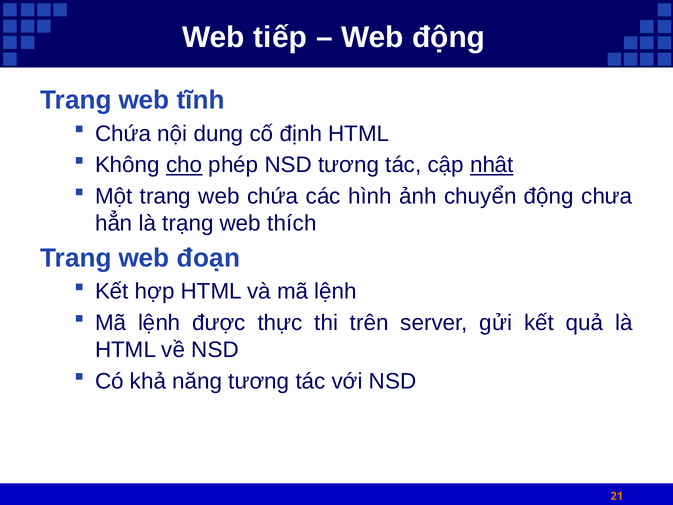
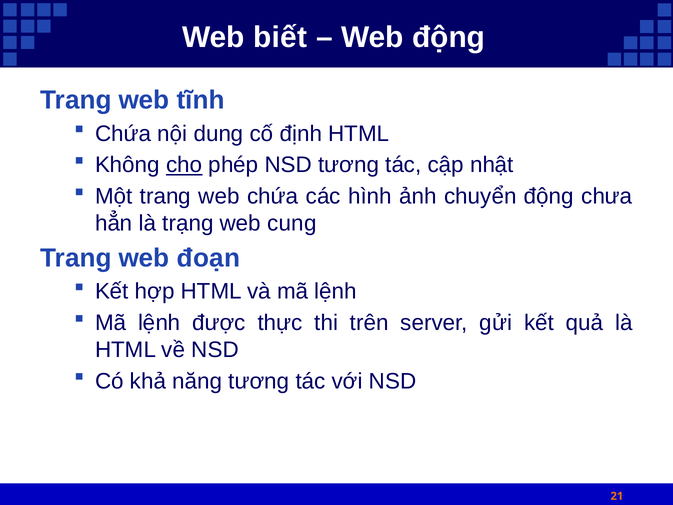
tiếp: tiếp -> biết
nhật underline: present -> none
thích: thích -> cung
